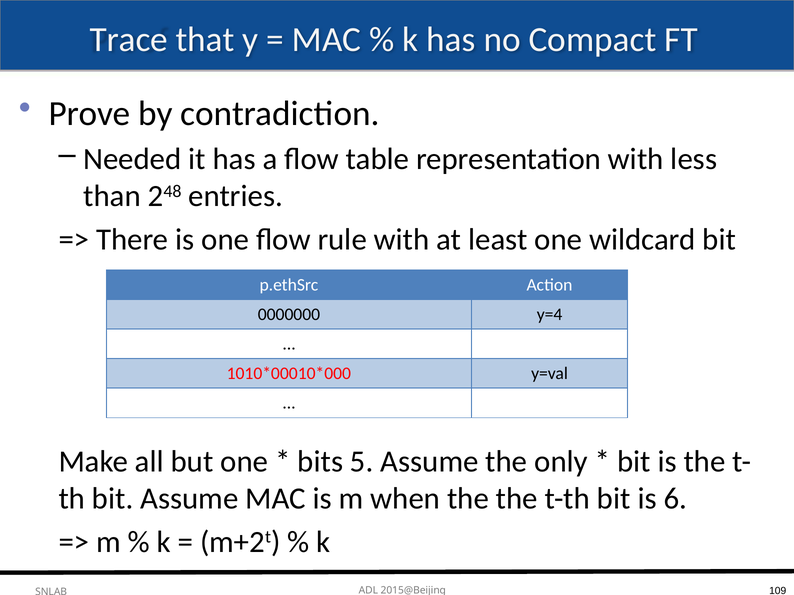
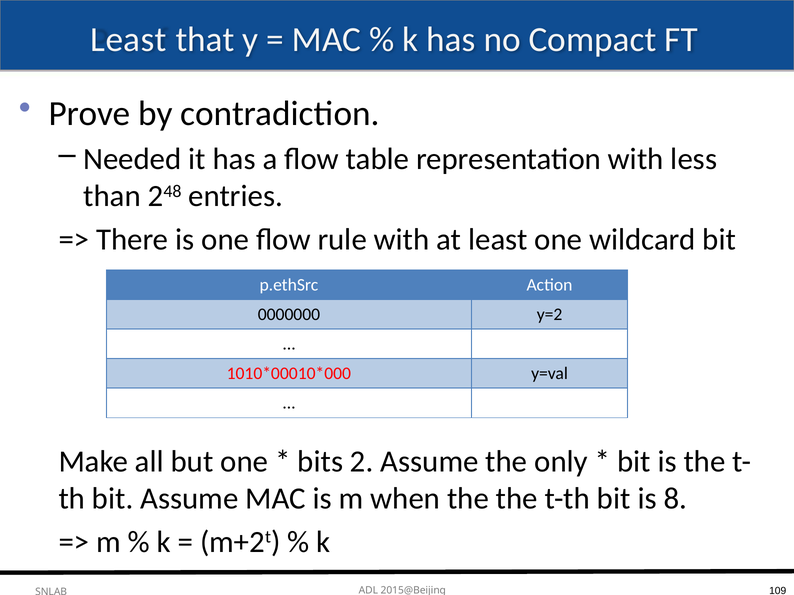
Trace at (129, 40): Trace -> Least
y=4: y=4 -> y=2
5: 5 -> 2
6: 6 -> 8
